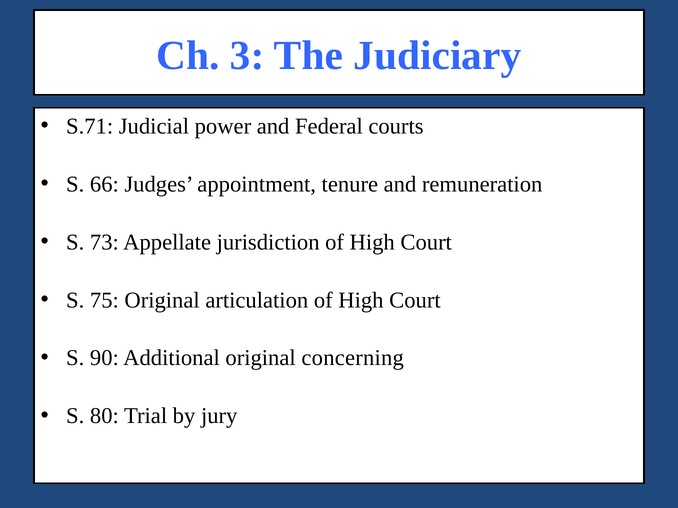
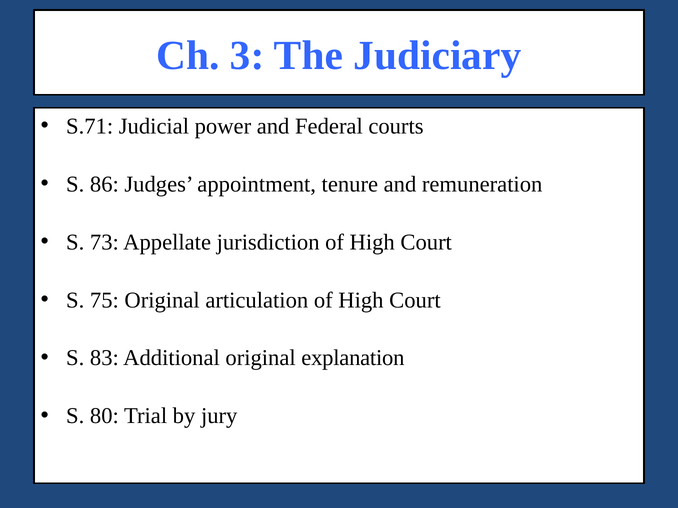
66: 66 -> 86
90: 90 -> 83
concerning: concerning -> explanation
